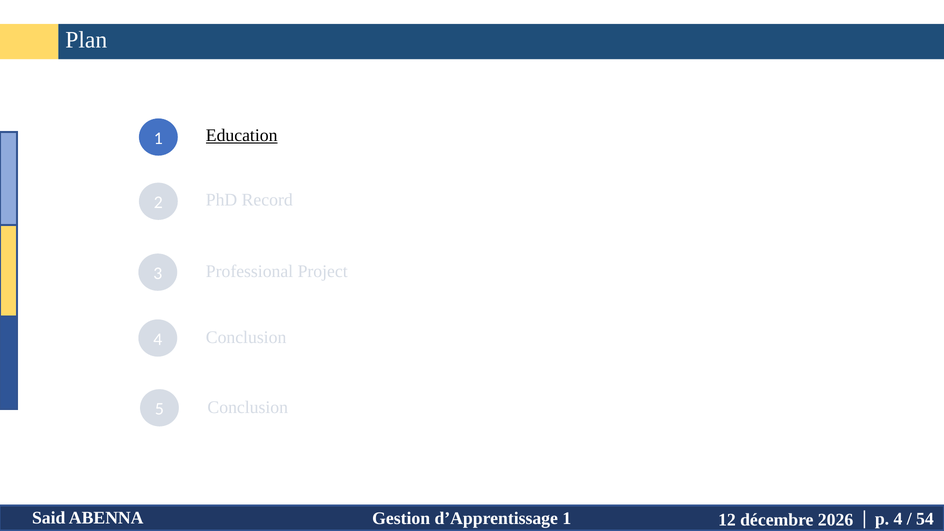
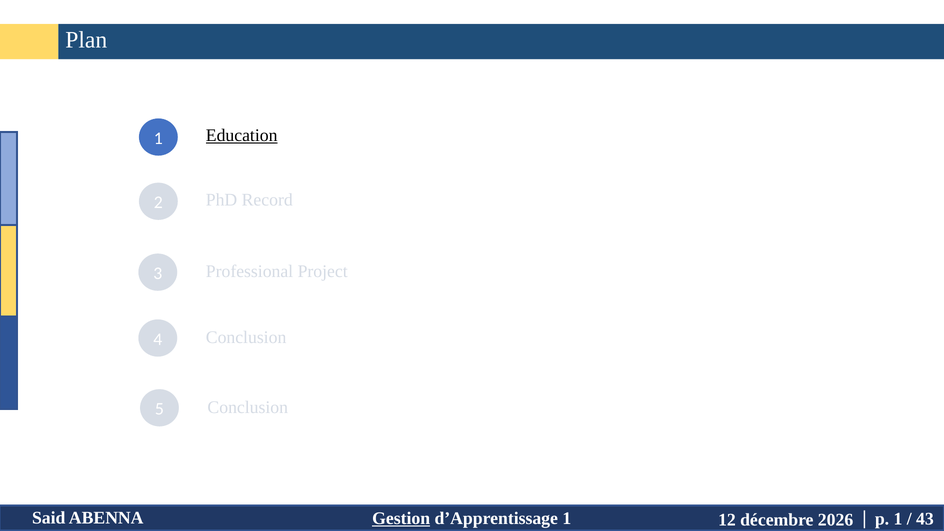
Gestion underline: none -> present
p 4: 4 -> 1
54: 54 -> 43
